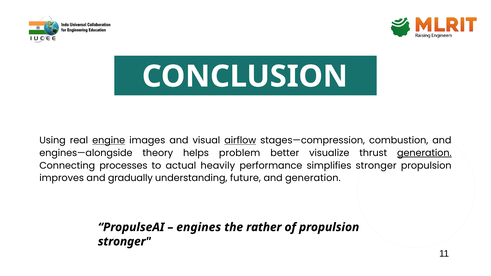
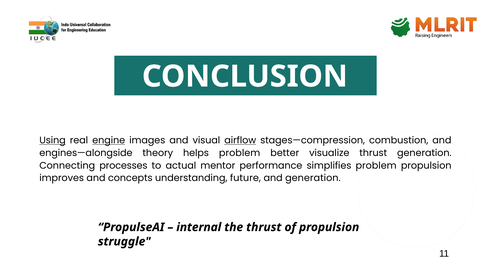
Using underline: none -> present
generation at (424, 153) underline: present -> none
heavily: heavily -> mentor
simplifies stronger: stronger -> problem
gradually: gradually -> concepts
engines: engines -> internal
the rather: rather -> thrust
stronger at (124, 242): stronger -> struggle
